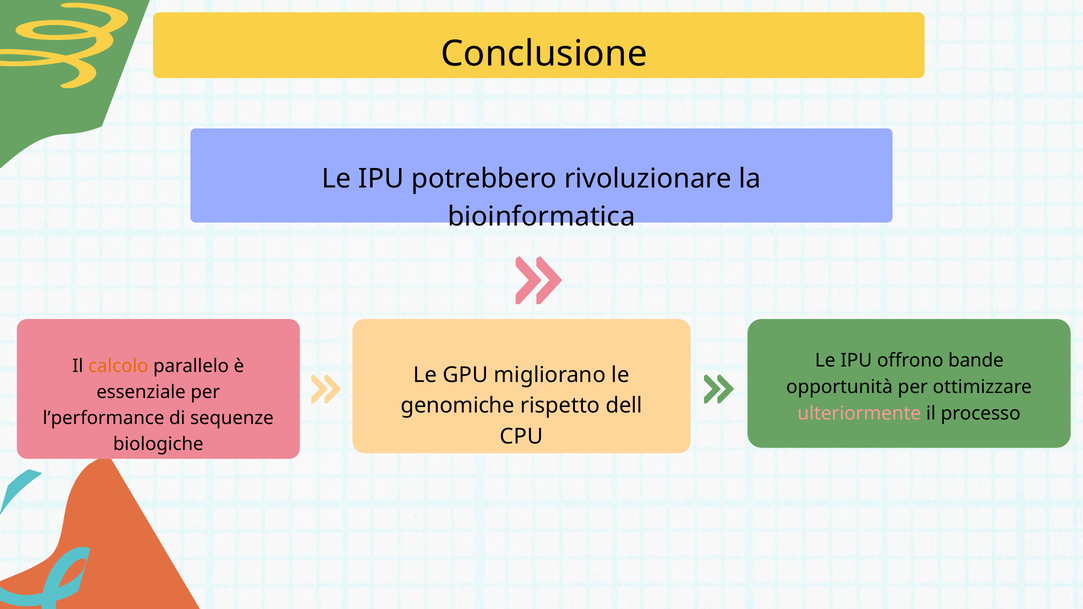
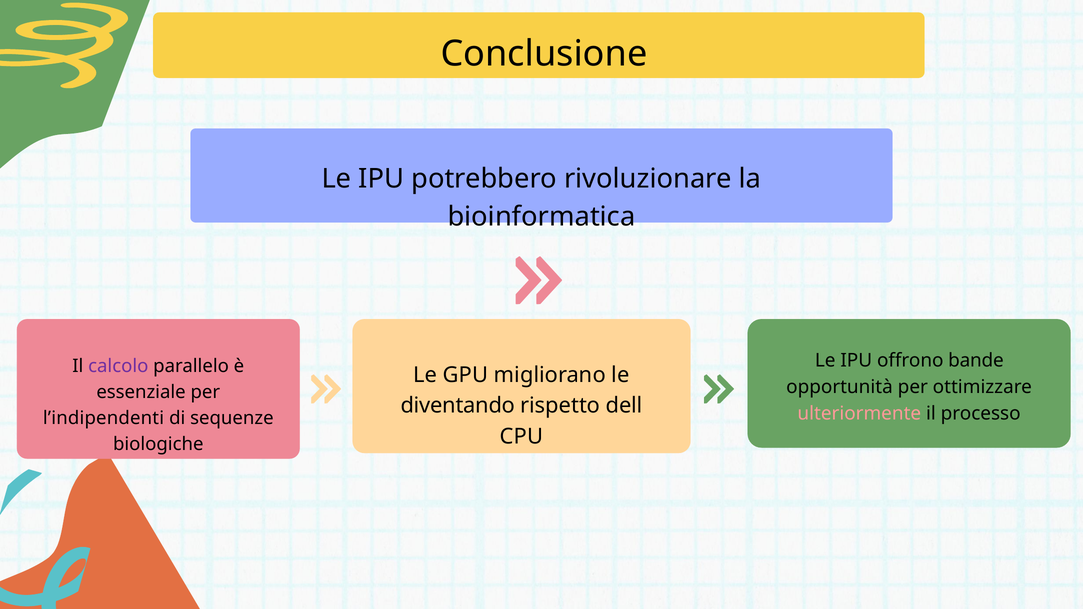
calcolo colour: orange -> purple
genomiche: genomiche -> diventando
l’performance: l’performance -> l’indipendenti
